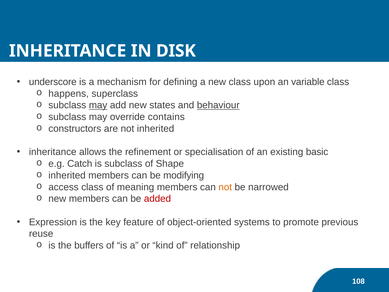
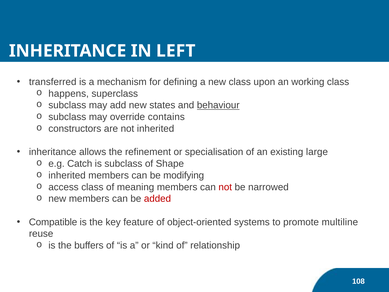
DISK: DISK -> LEFT
underscore: underscore -> transferred
variable: variable -> working
may at (98, 105) underline: present -> none
basic: basic -> large
not at (225, 187) colour: orange -> red
Expression: Expression -> Compatible
previous: previous -> multiline
